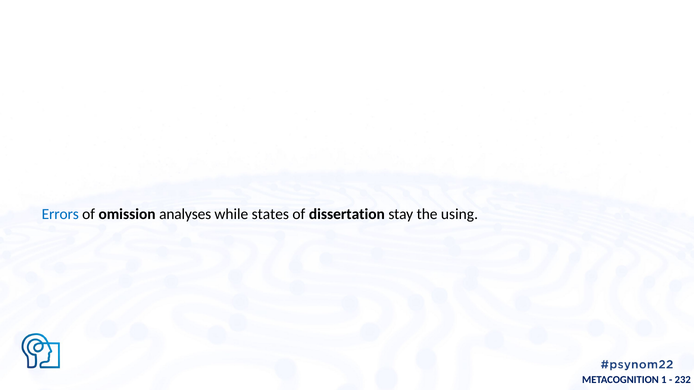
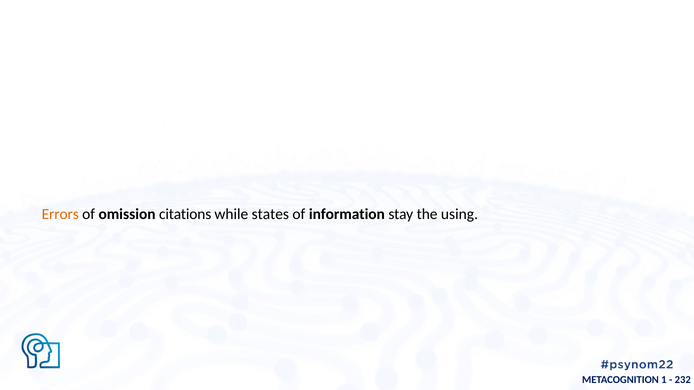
Errors colour: blue -> orange
analyses: analyses -> citations
dissertation: dissertation -> information
